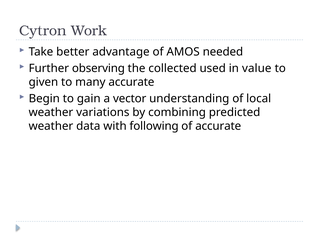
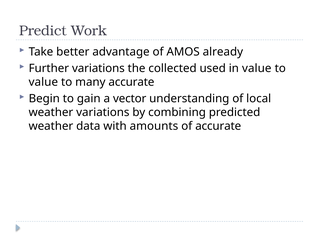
Cytron: Cytron -> Predict
needed: needed -> already
Further observing: observing -> variations
given at (43, 82): given -> value
following: following -> amounts
